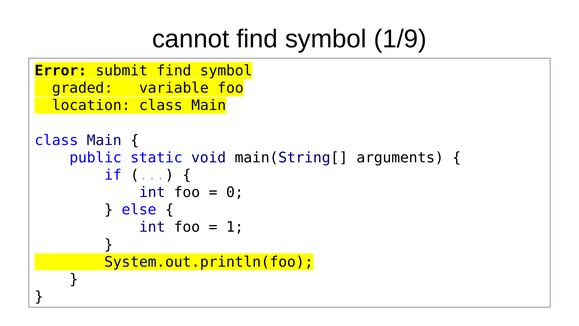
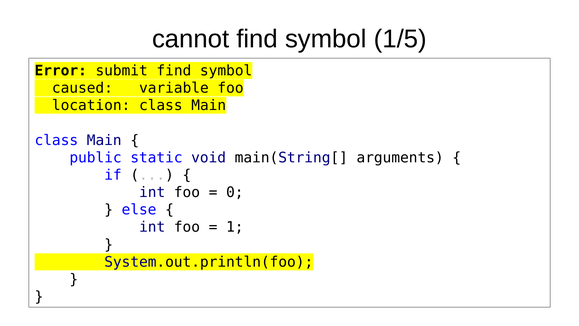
1/9: 1/9 -> 1/5
graded: graded -> caused
